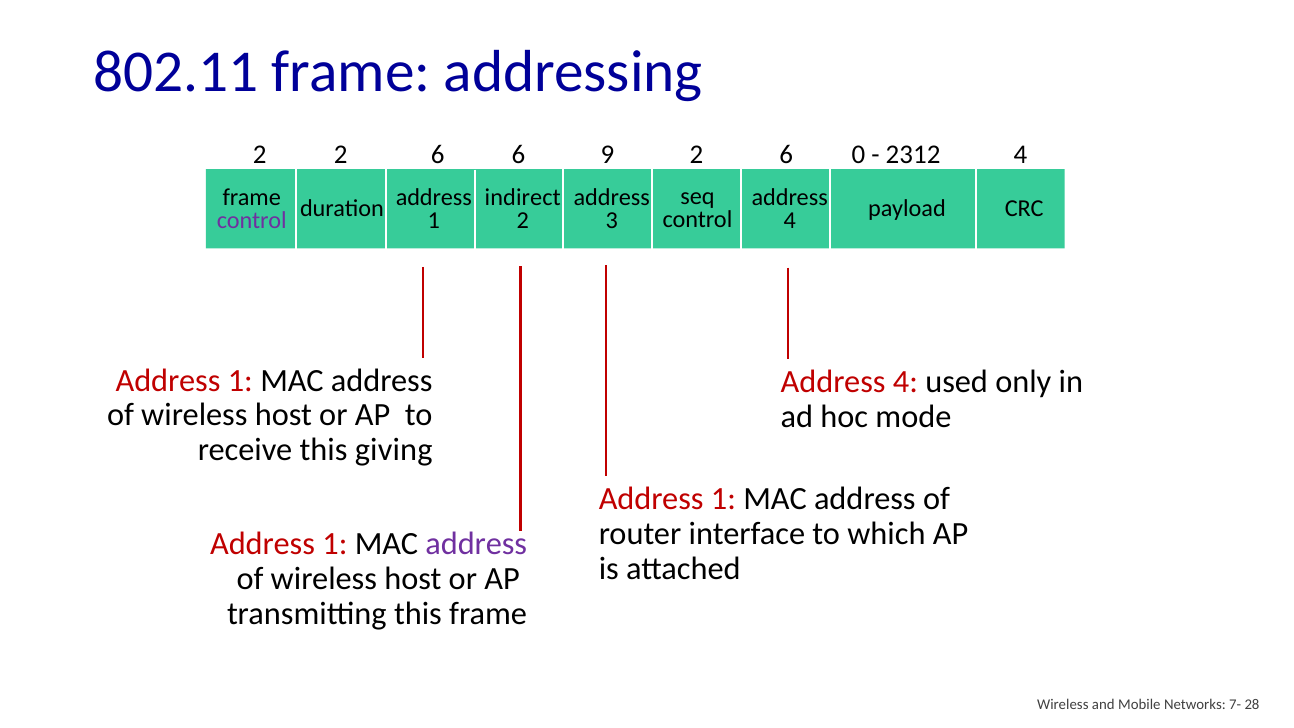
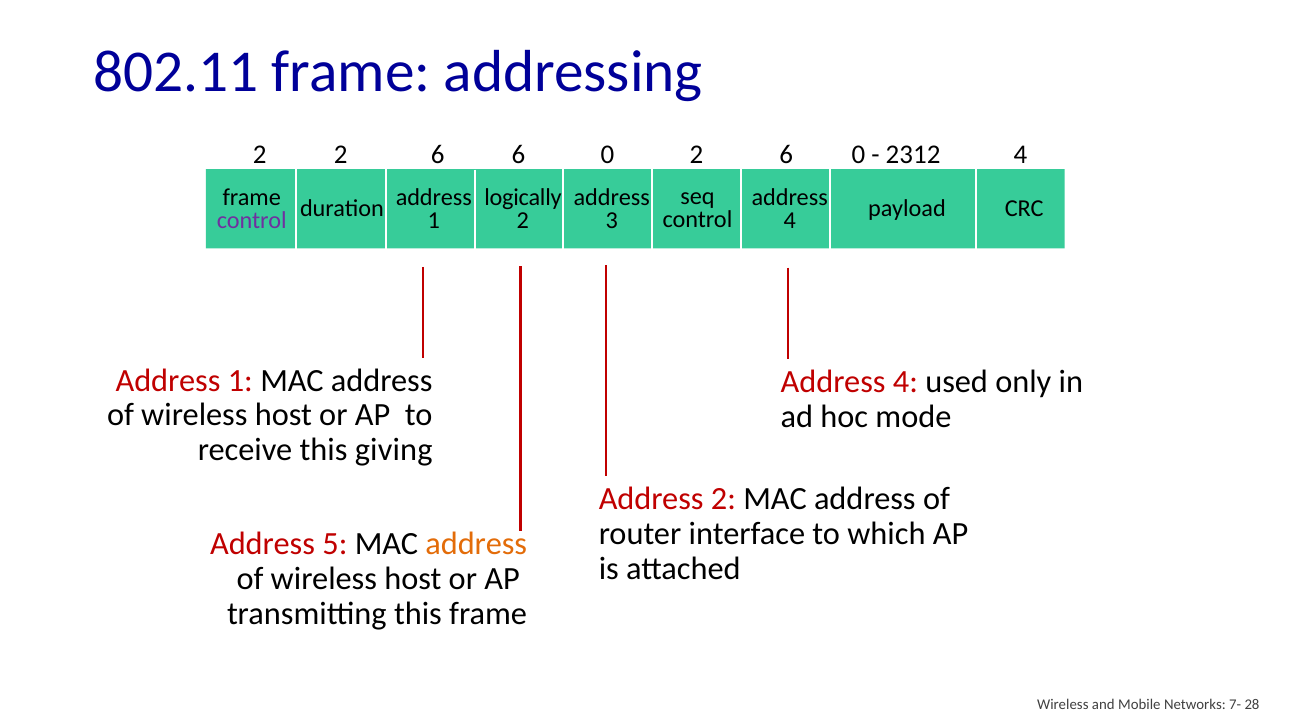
6 6 9: 9 -> 0
indirect: indirect -> logically
1 at (724, 498): 1 -> 2
1 at (335, 544): 1 -> 5
address at (476, 544) colour: purple -> orange
